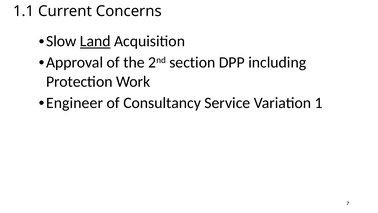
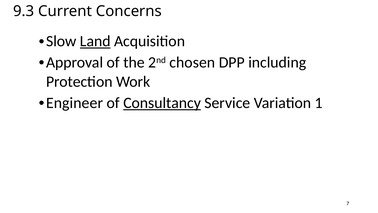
1.1: 1.1 -> 9.3
section: section -> chosen
Consultancy underline: none -> present
